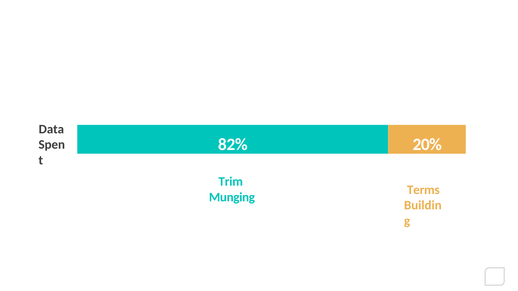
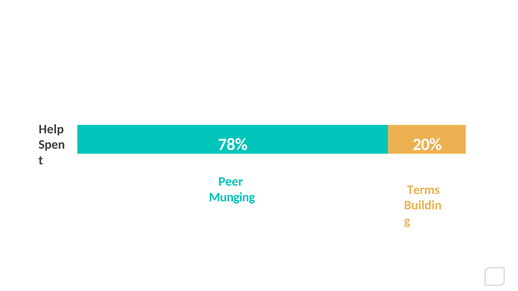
Data: Data -> Help
82%: 82% -> 78%
Trim: Trim -> Peer
